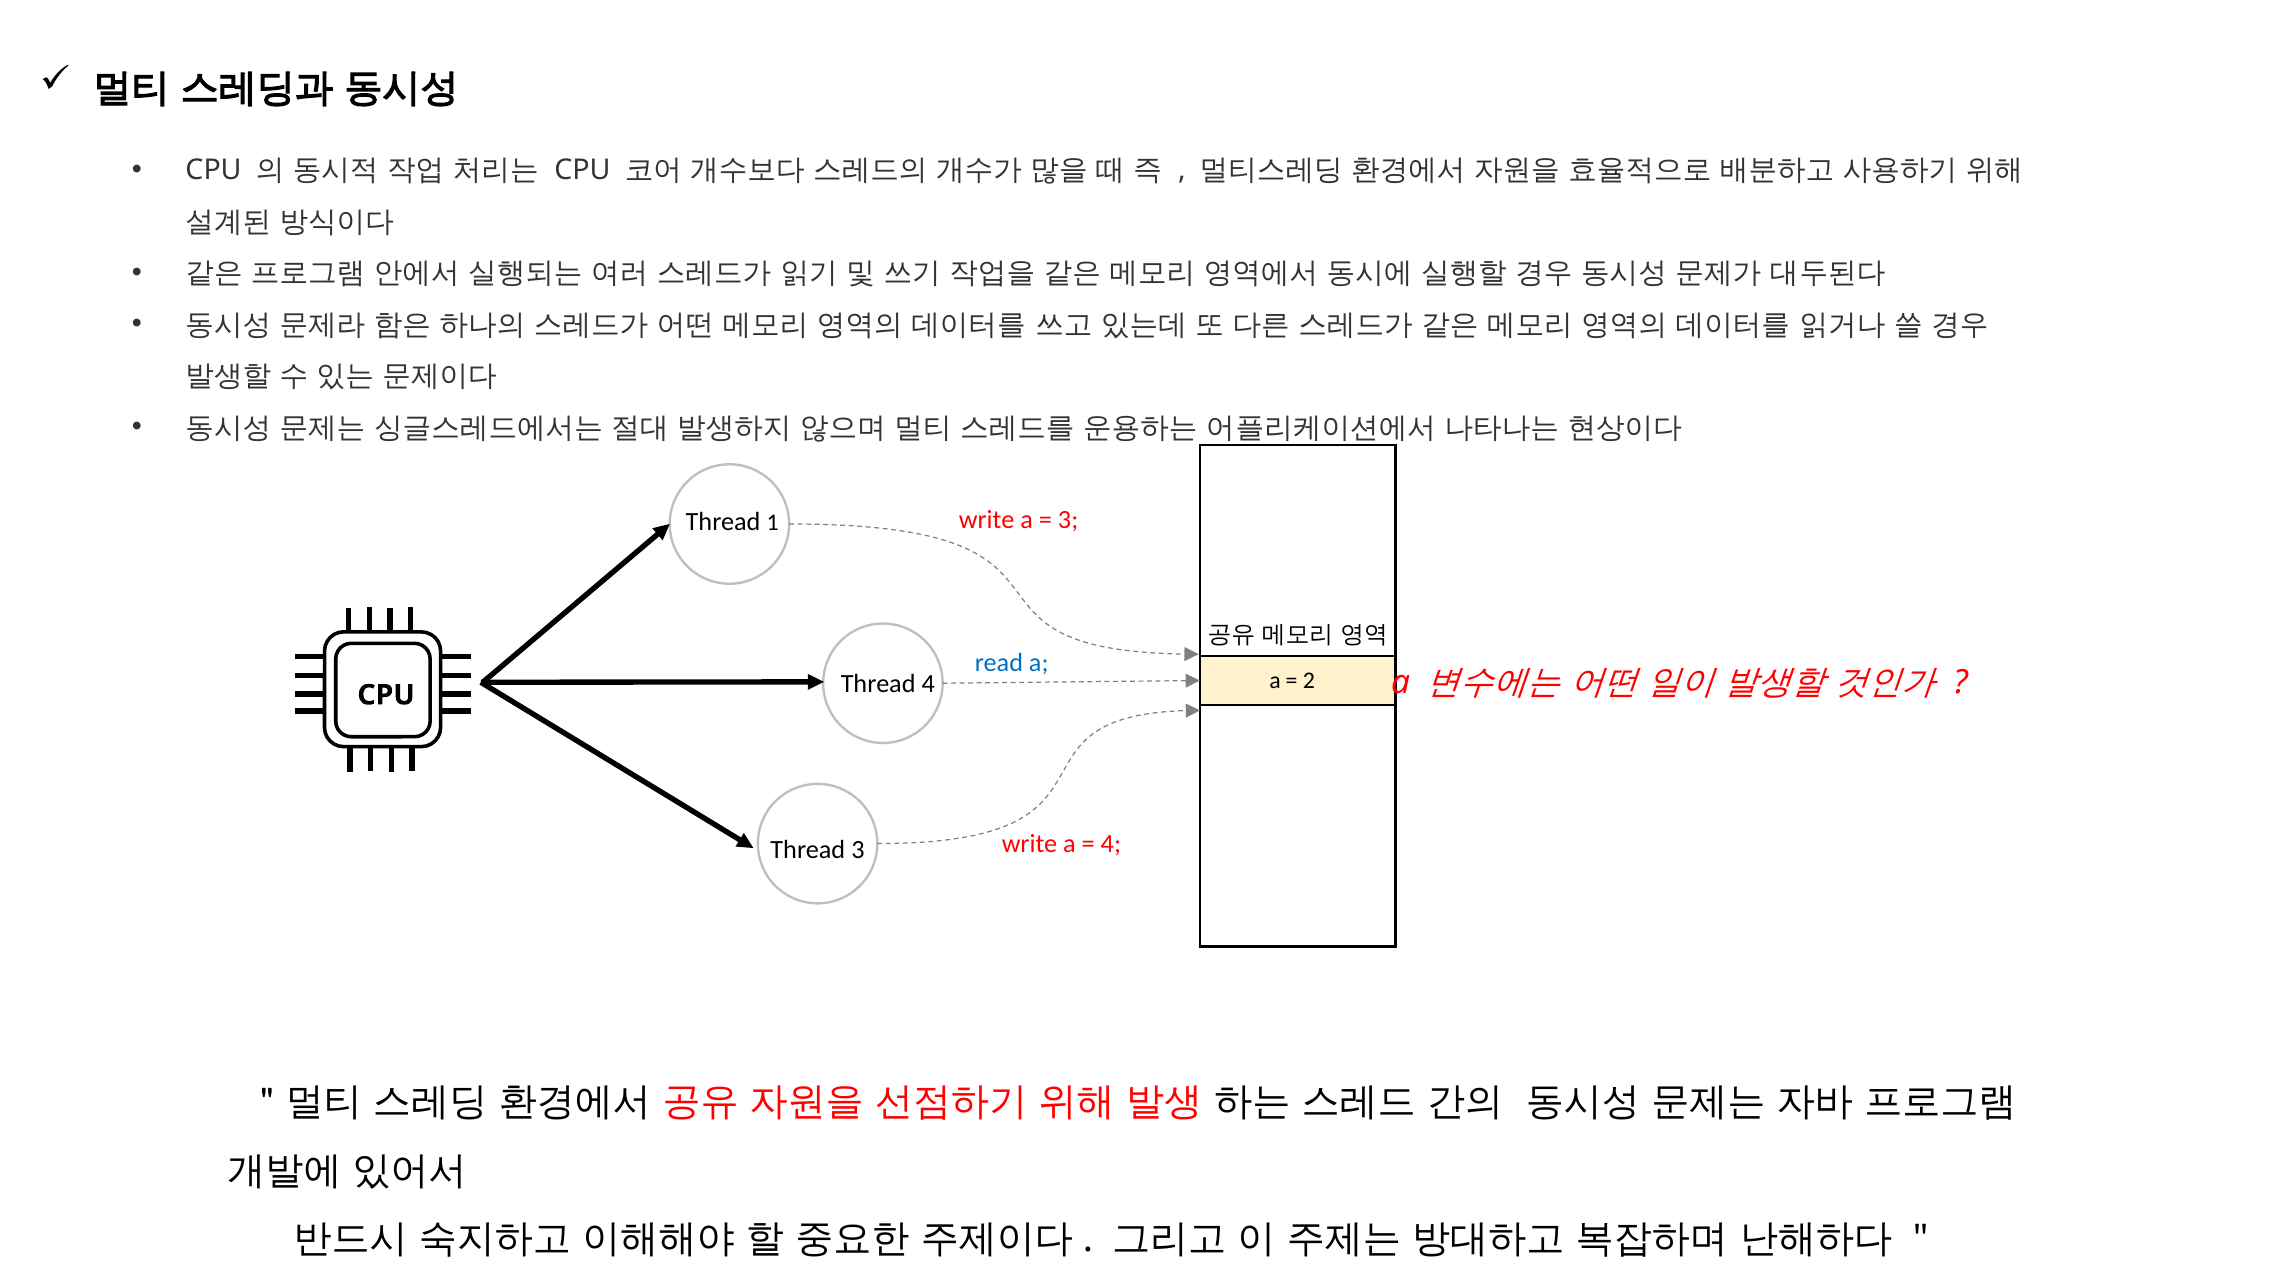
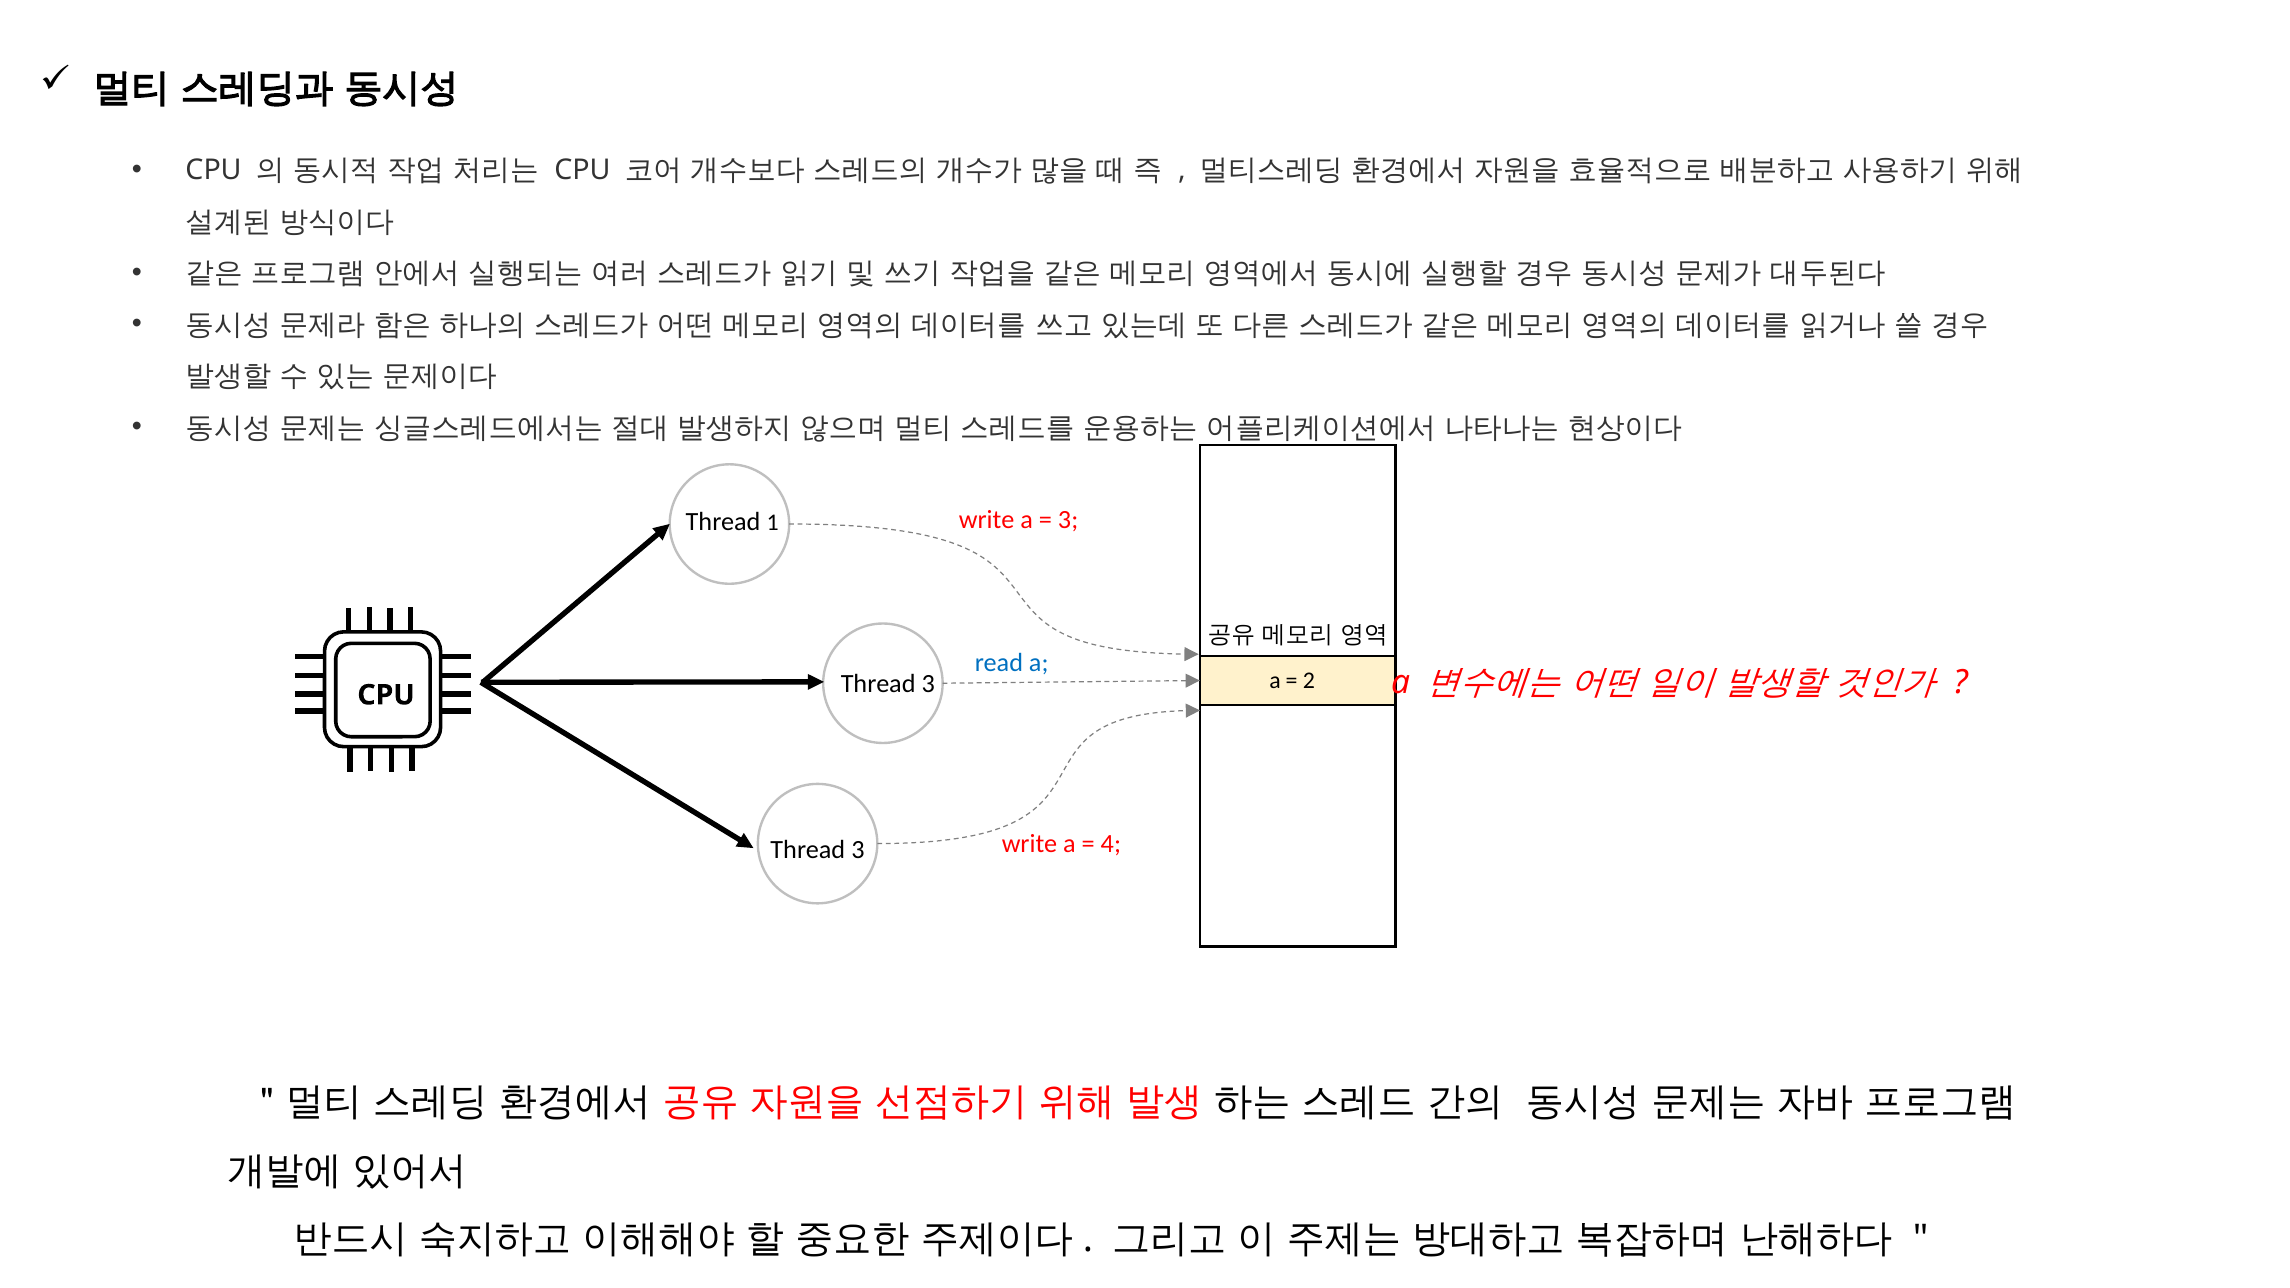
4 at (928, 684): 4 -> 3
